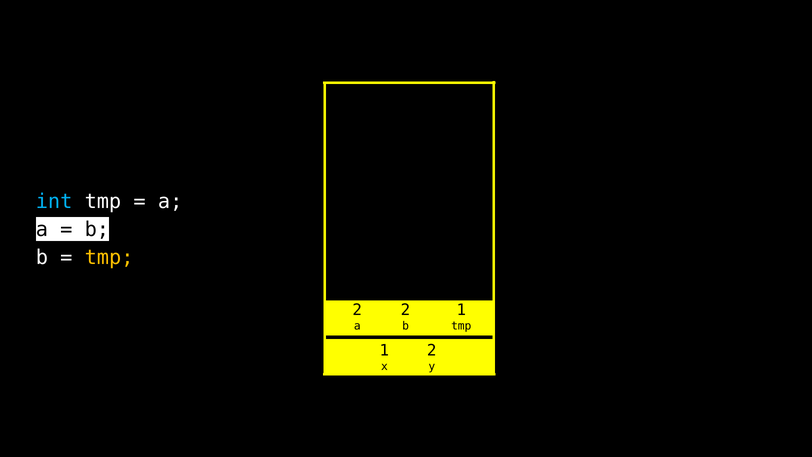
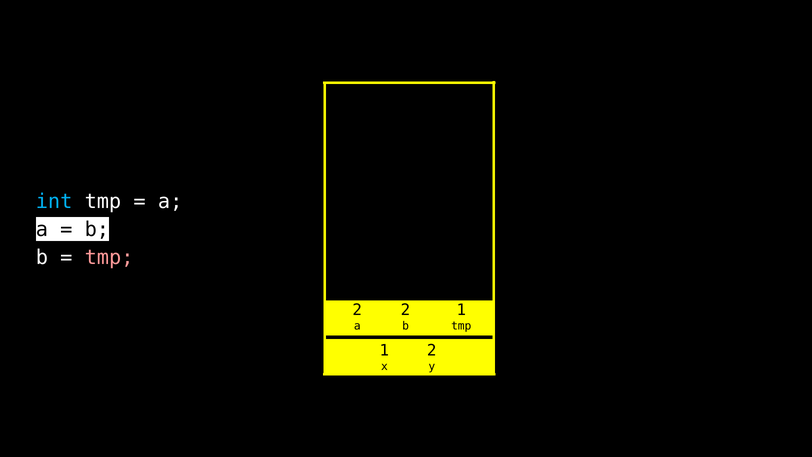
tmp at (109, 257) colour: yellow -> pink
